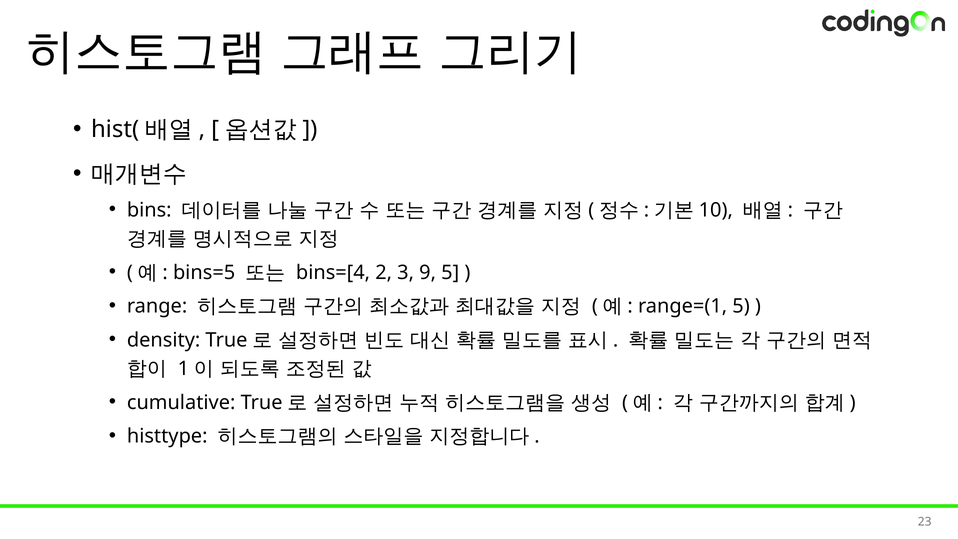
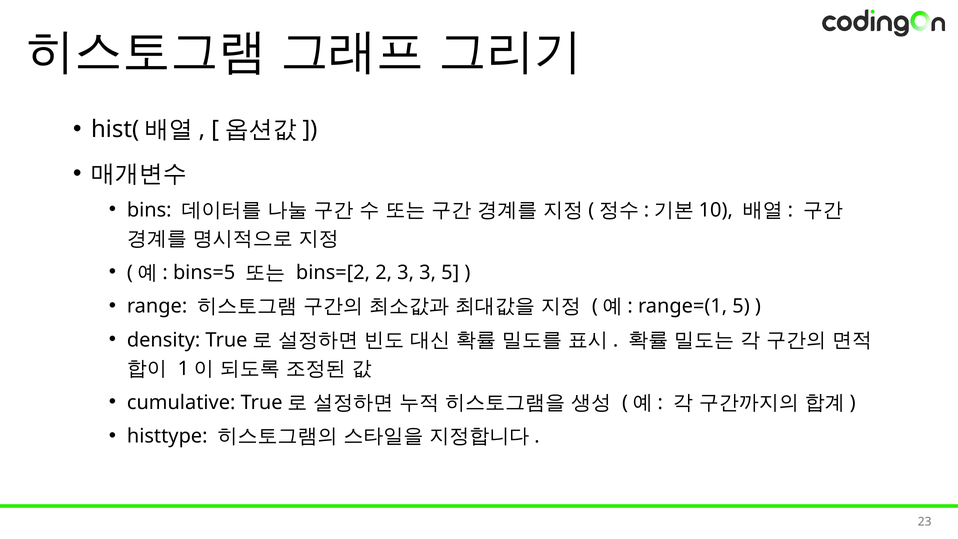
bins=[4: bins=[4 -> bins=[2
3 9: 9 -> 3
